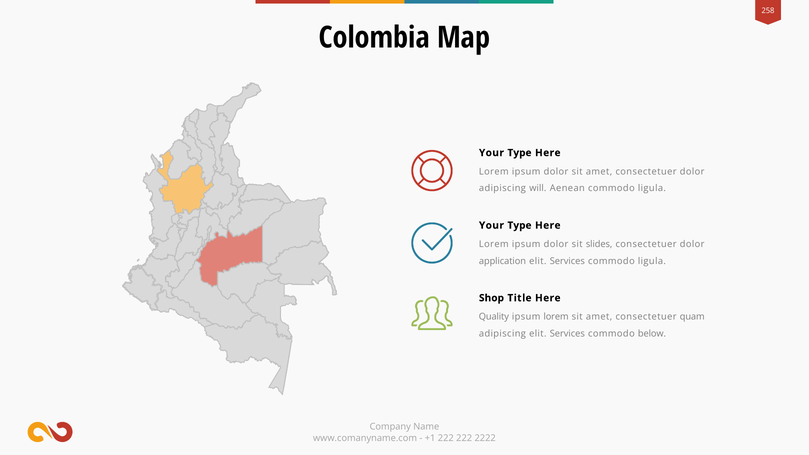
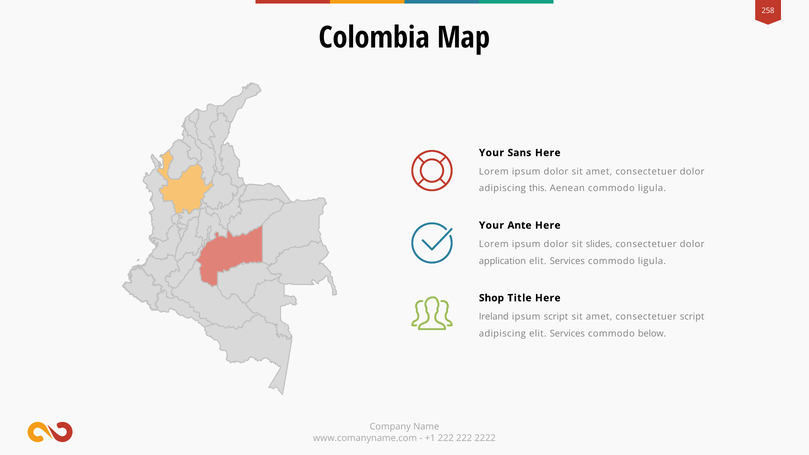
Type at (519, 153): Type -> Sans
will: will -> this
Type at (519, 225): Type -> Ante
Quality: Quality -> Ireland
ipsum lorem: lorem -> script
consectetuer quam: quam -> script
